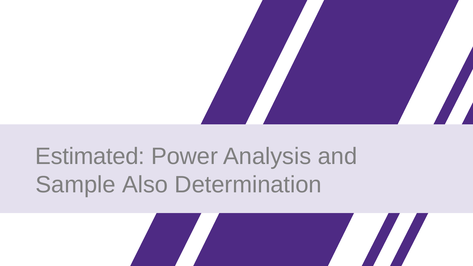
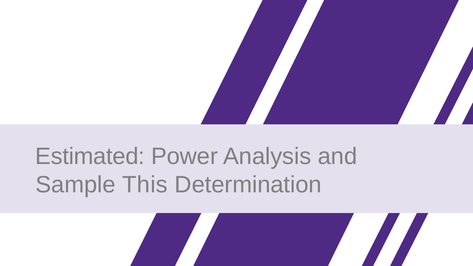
Also: Also -> This
